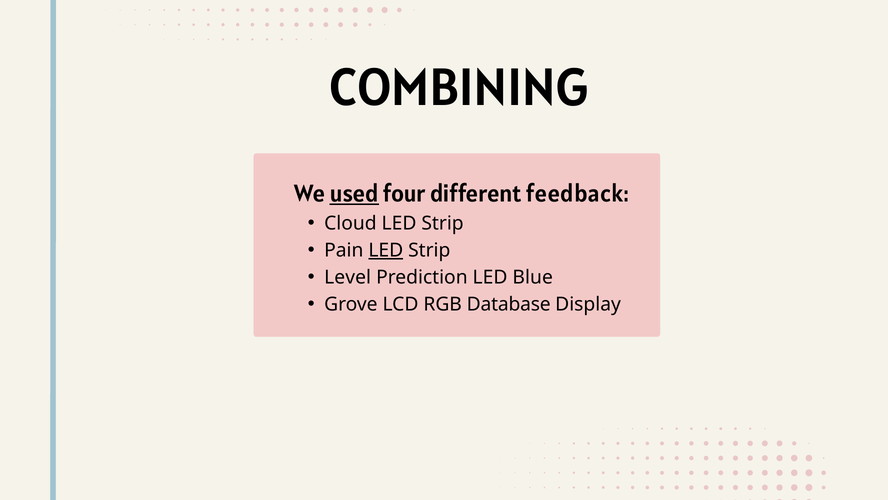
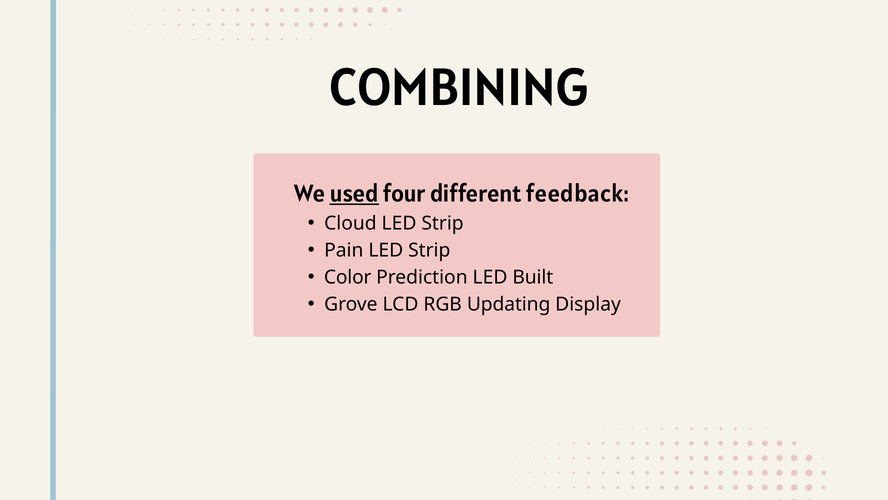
LED at (386, 250) underline: present -> none
Level: Level -> Color
Blue: Blue -> Built
Database: Database -> Updating
